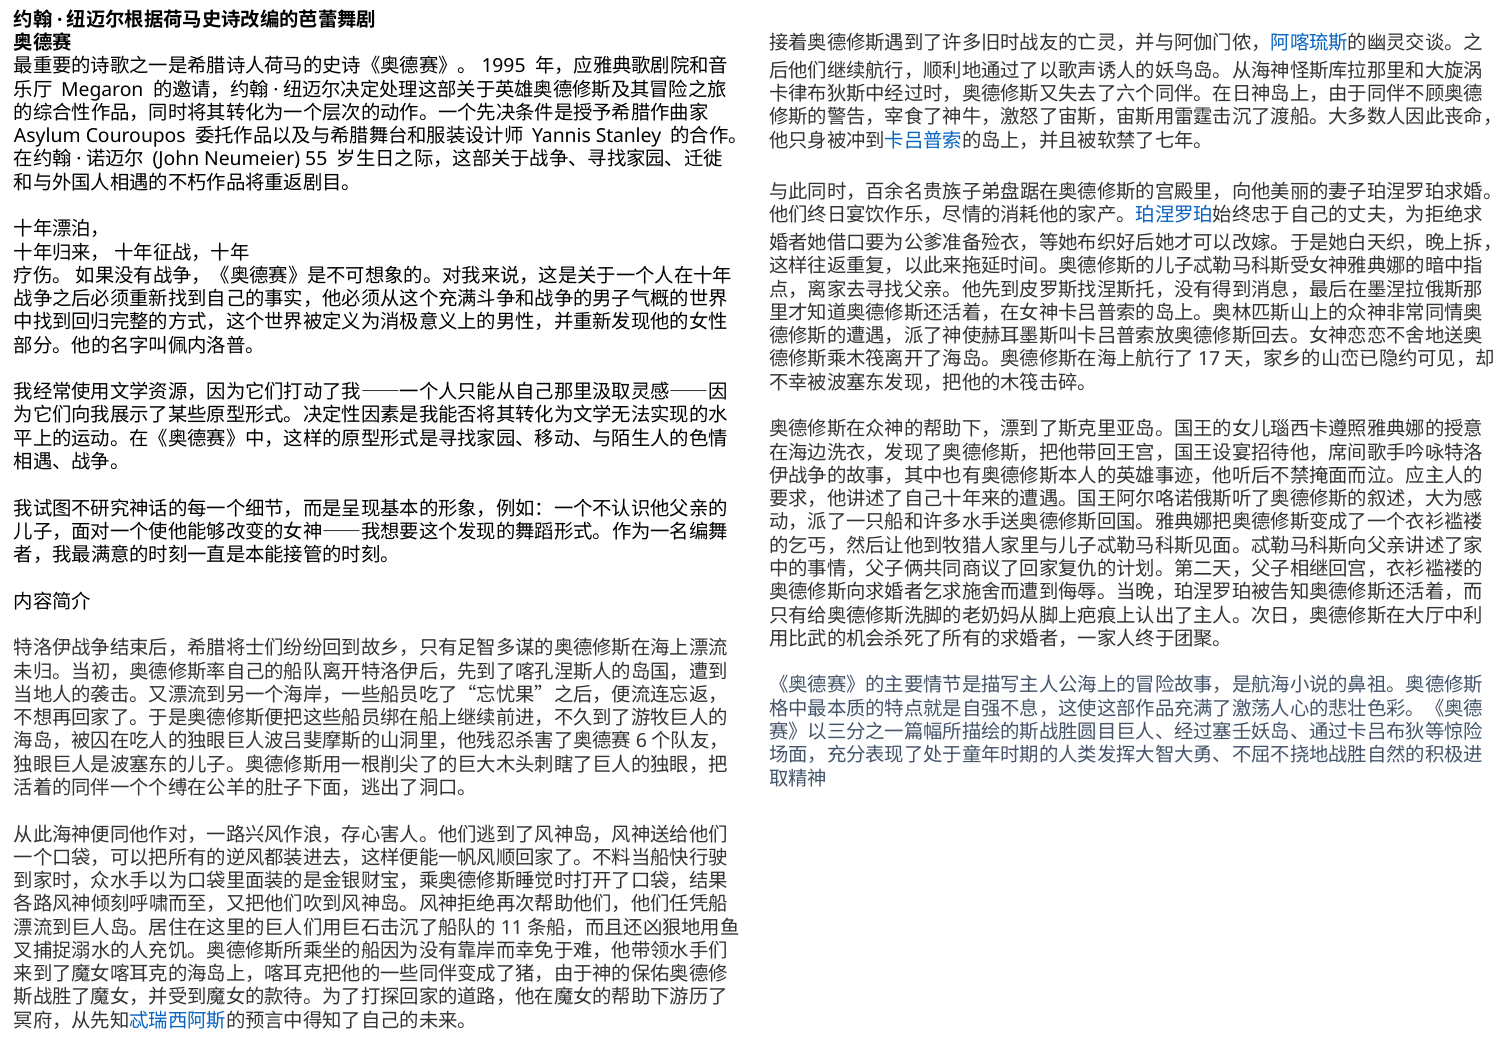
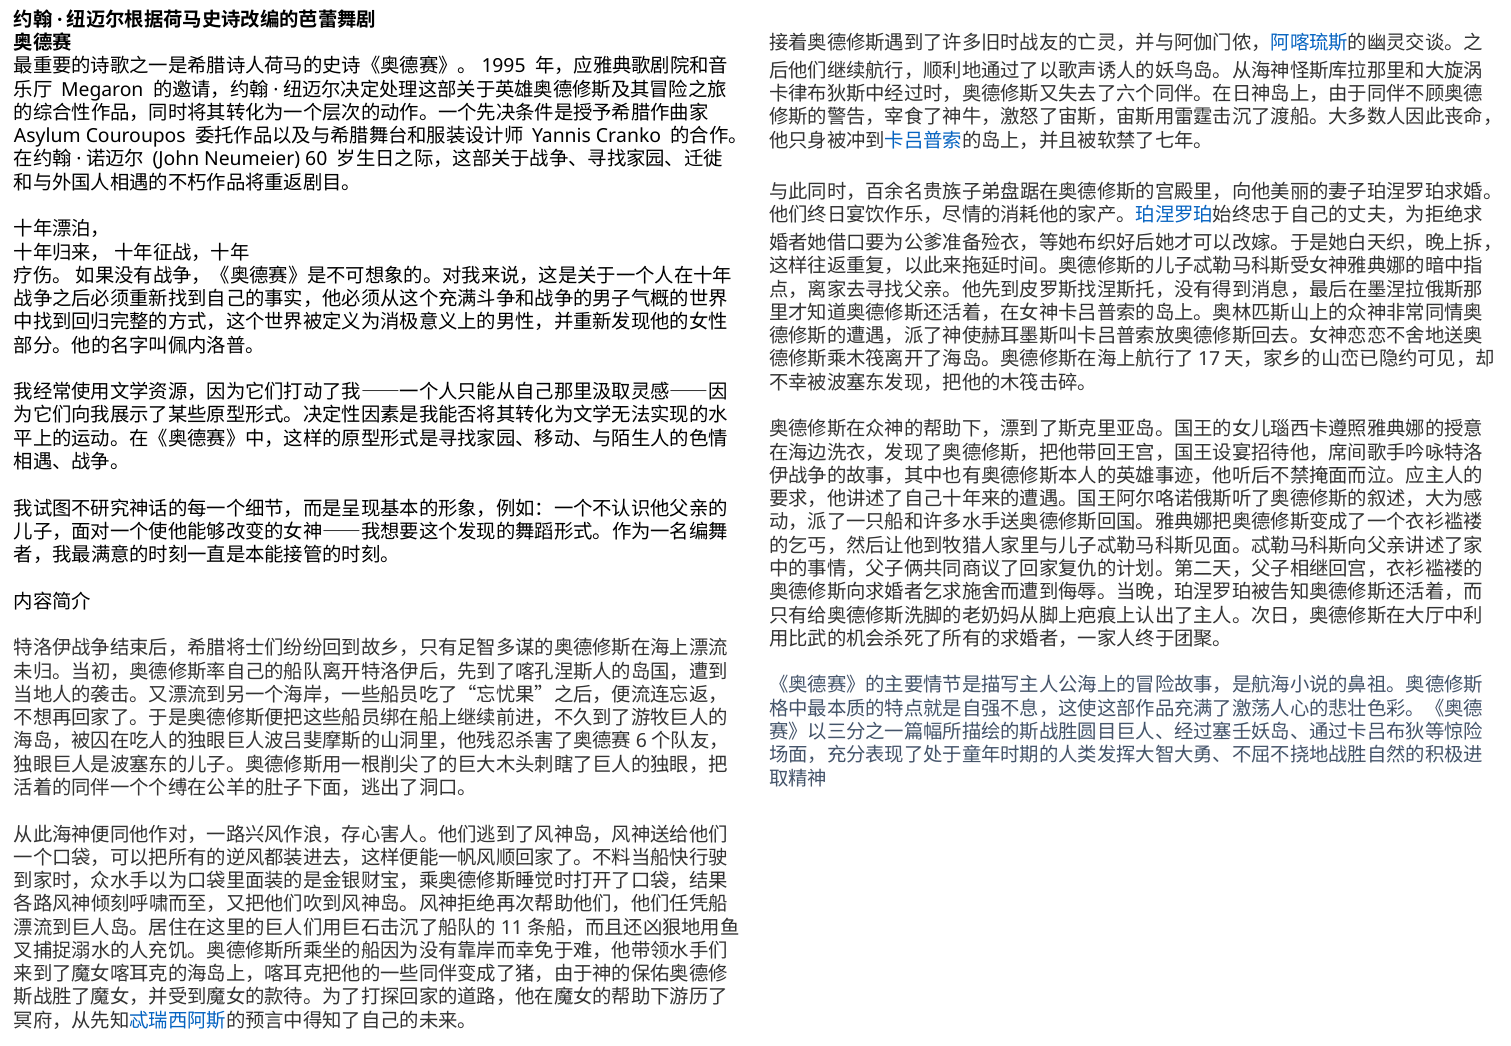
Stanley: Stanley -> Cranko
55: 55 -> 60
